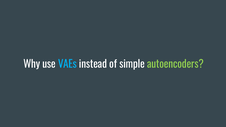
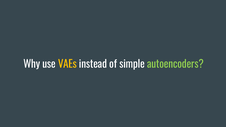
VAEs colour: light blue -> yellow
